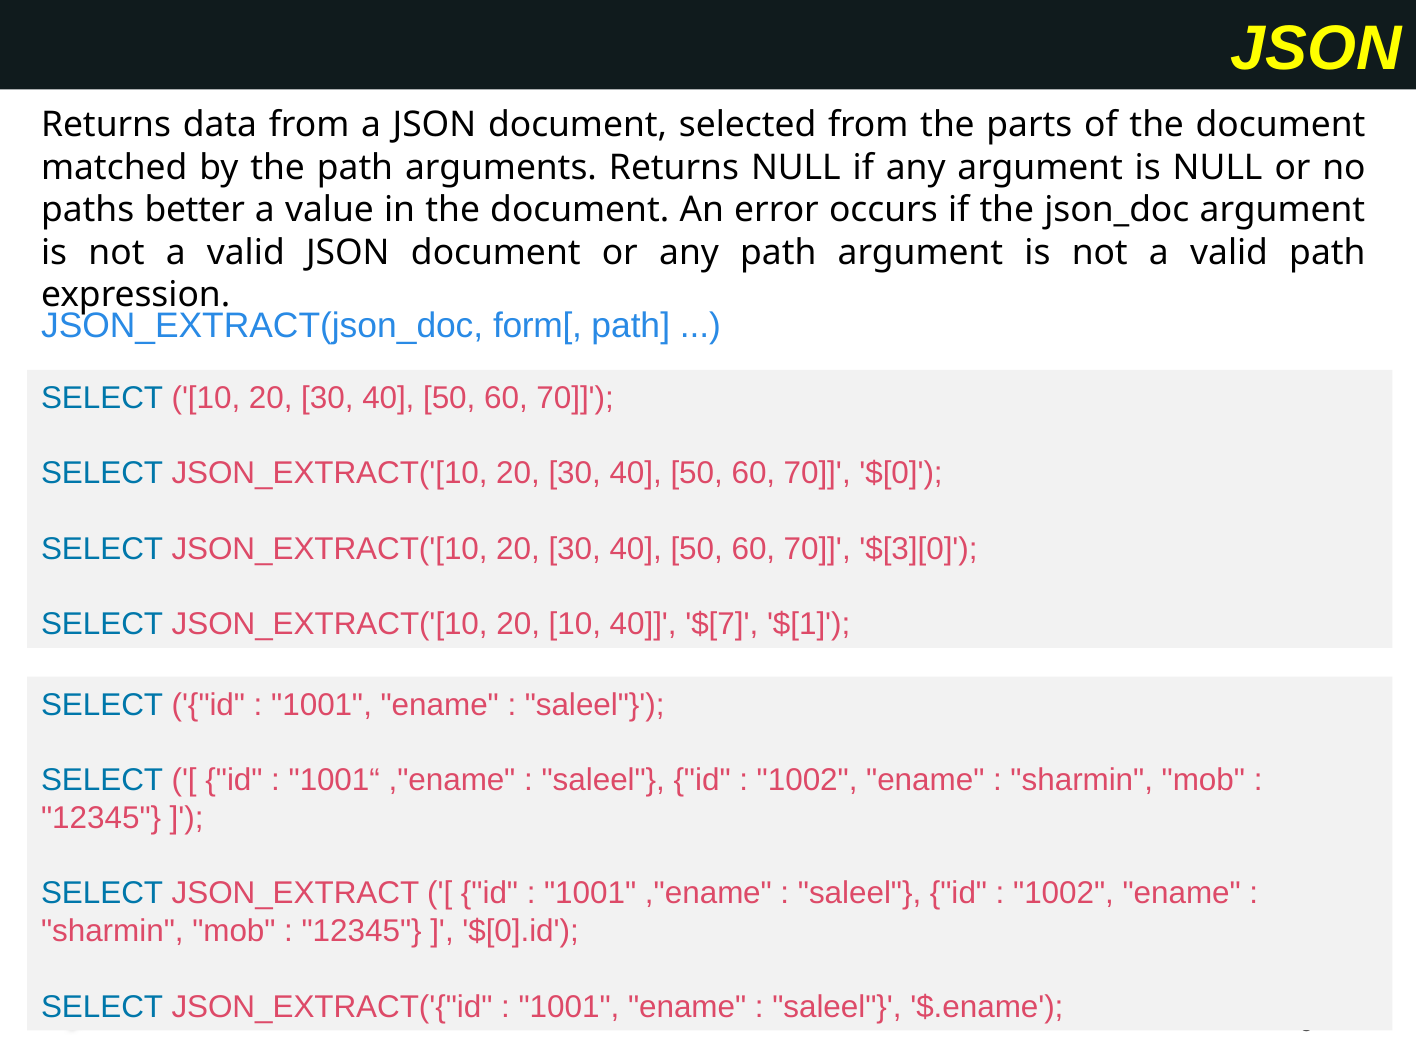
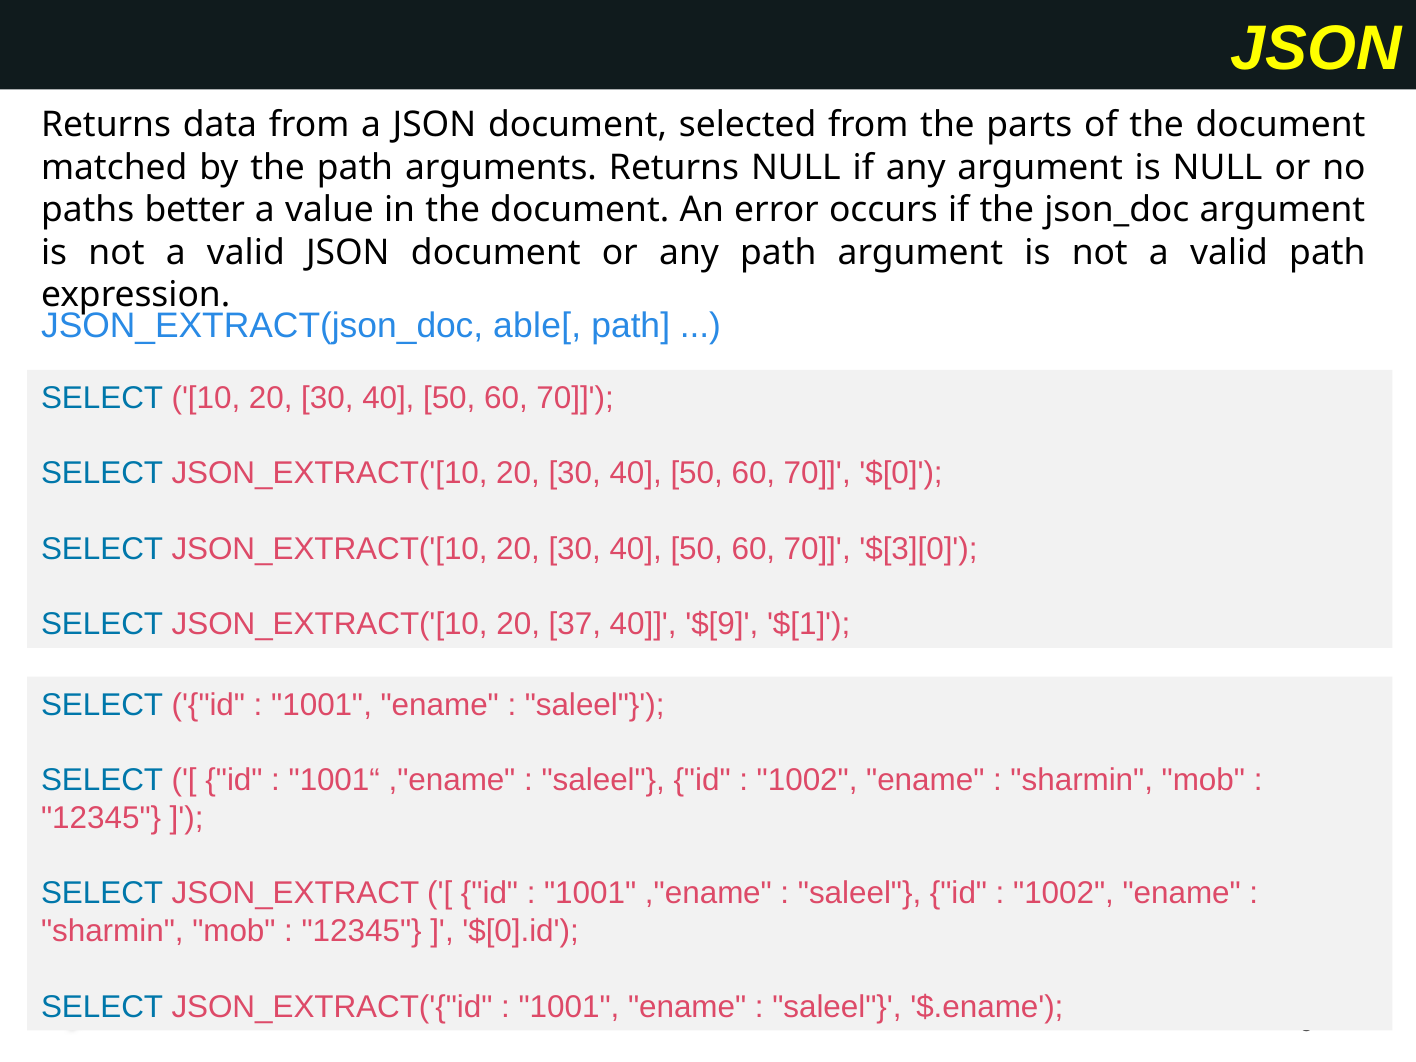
form[: form[ -> able[
20 10: 10 -> 37
$[7: $[7 -> $[9
